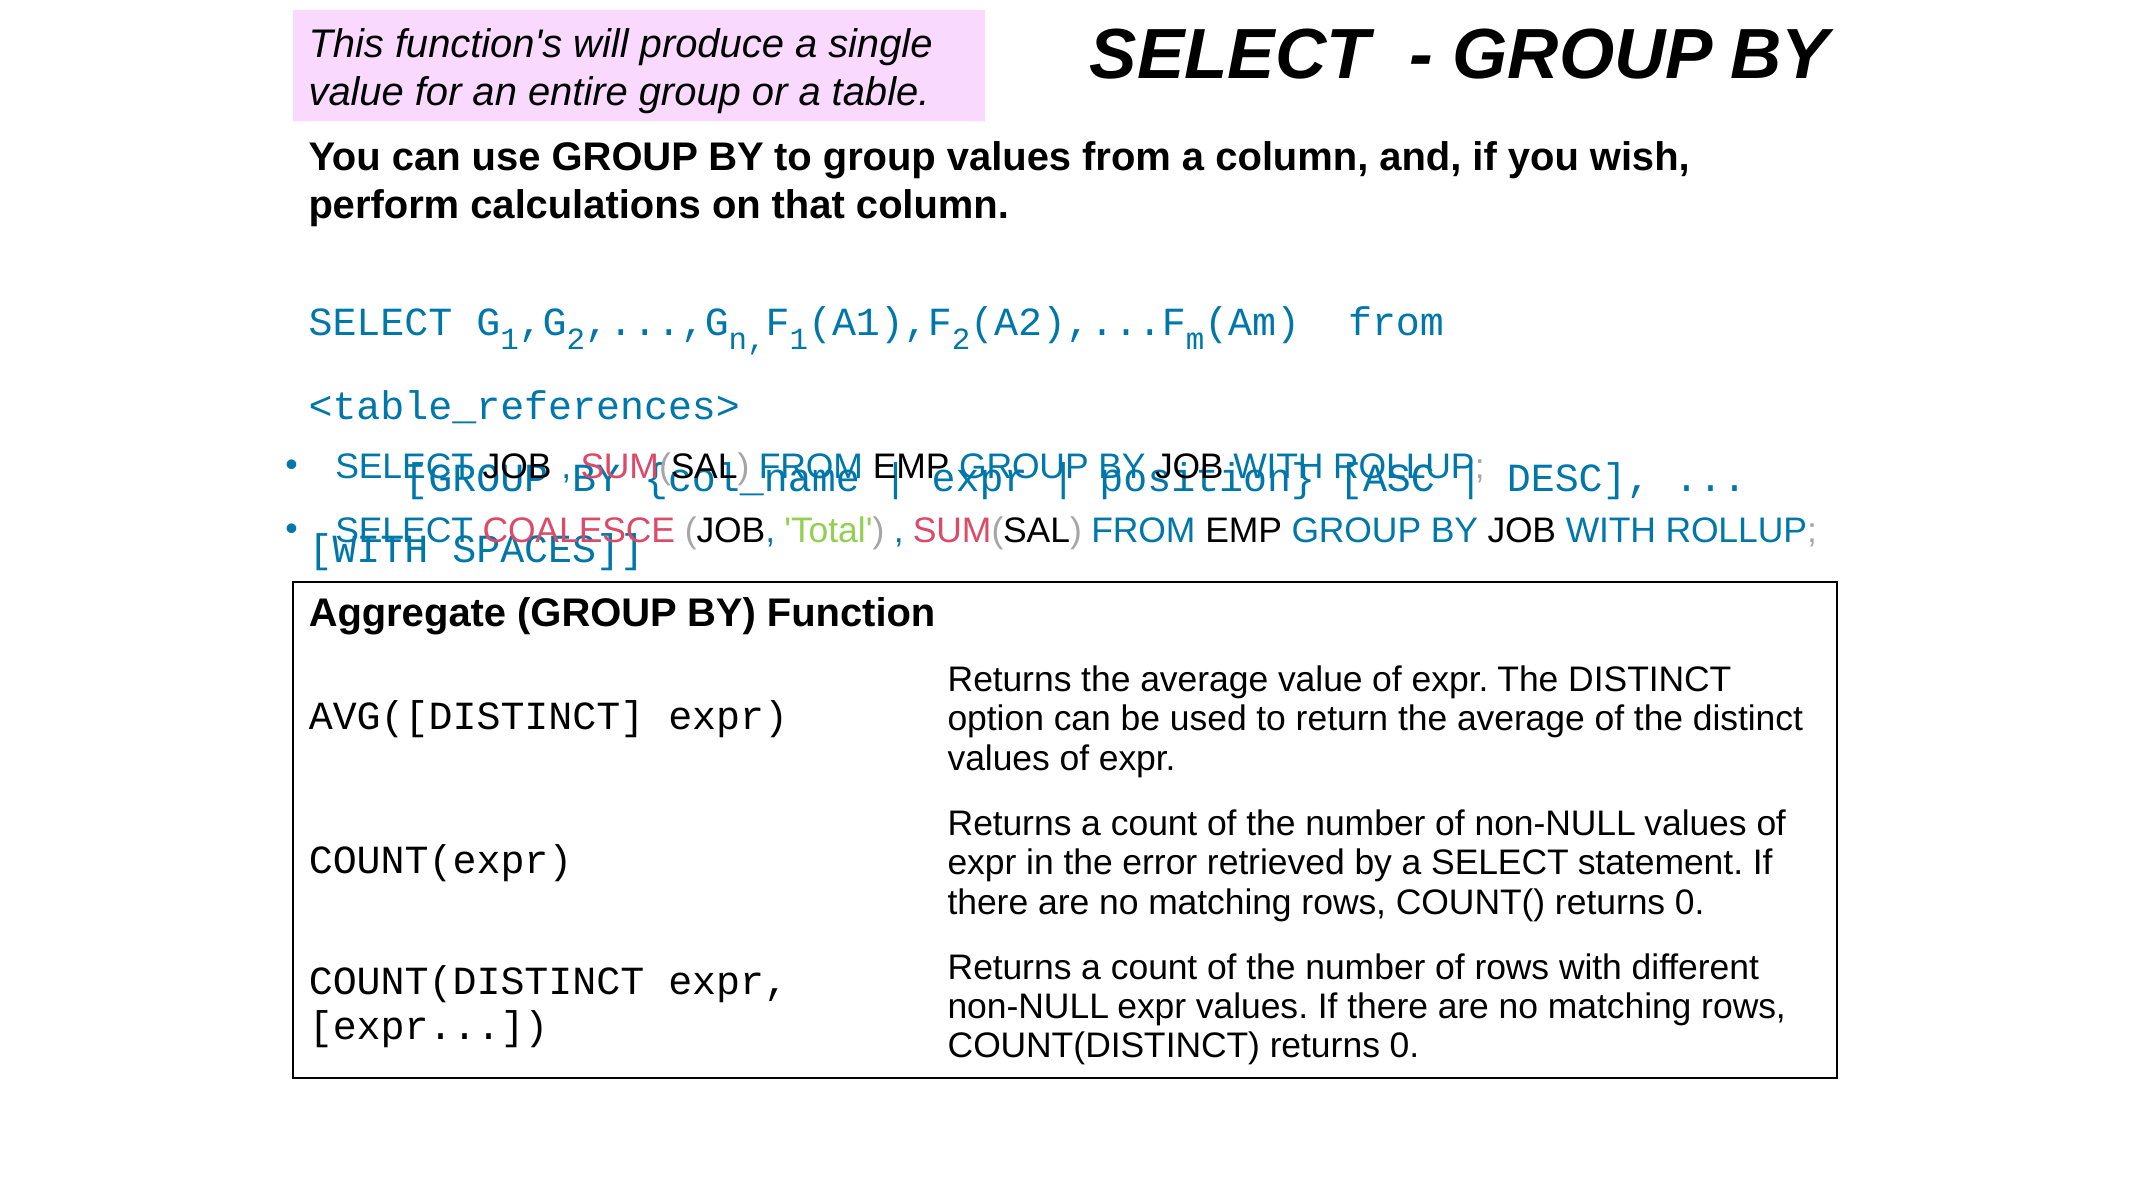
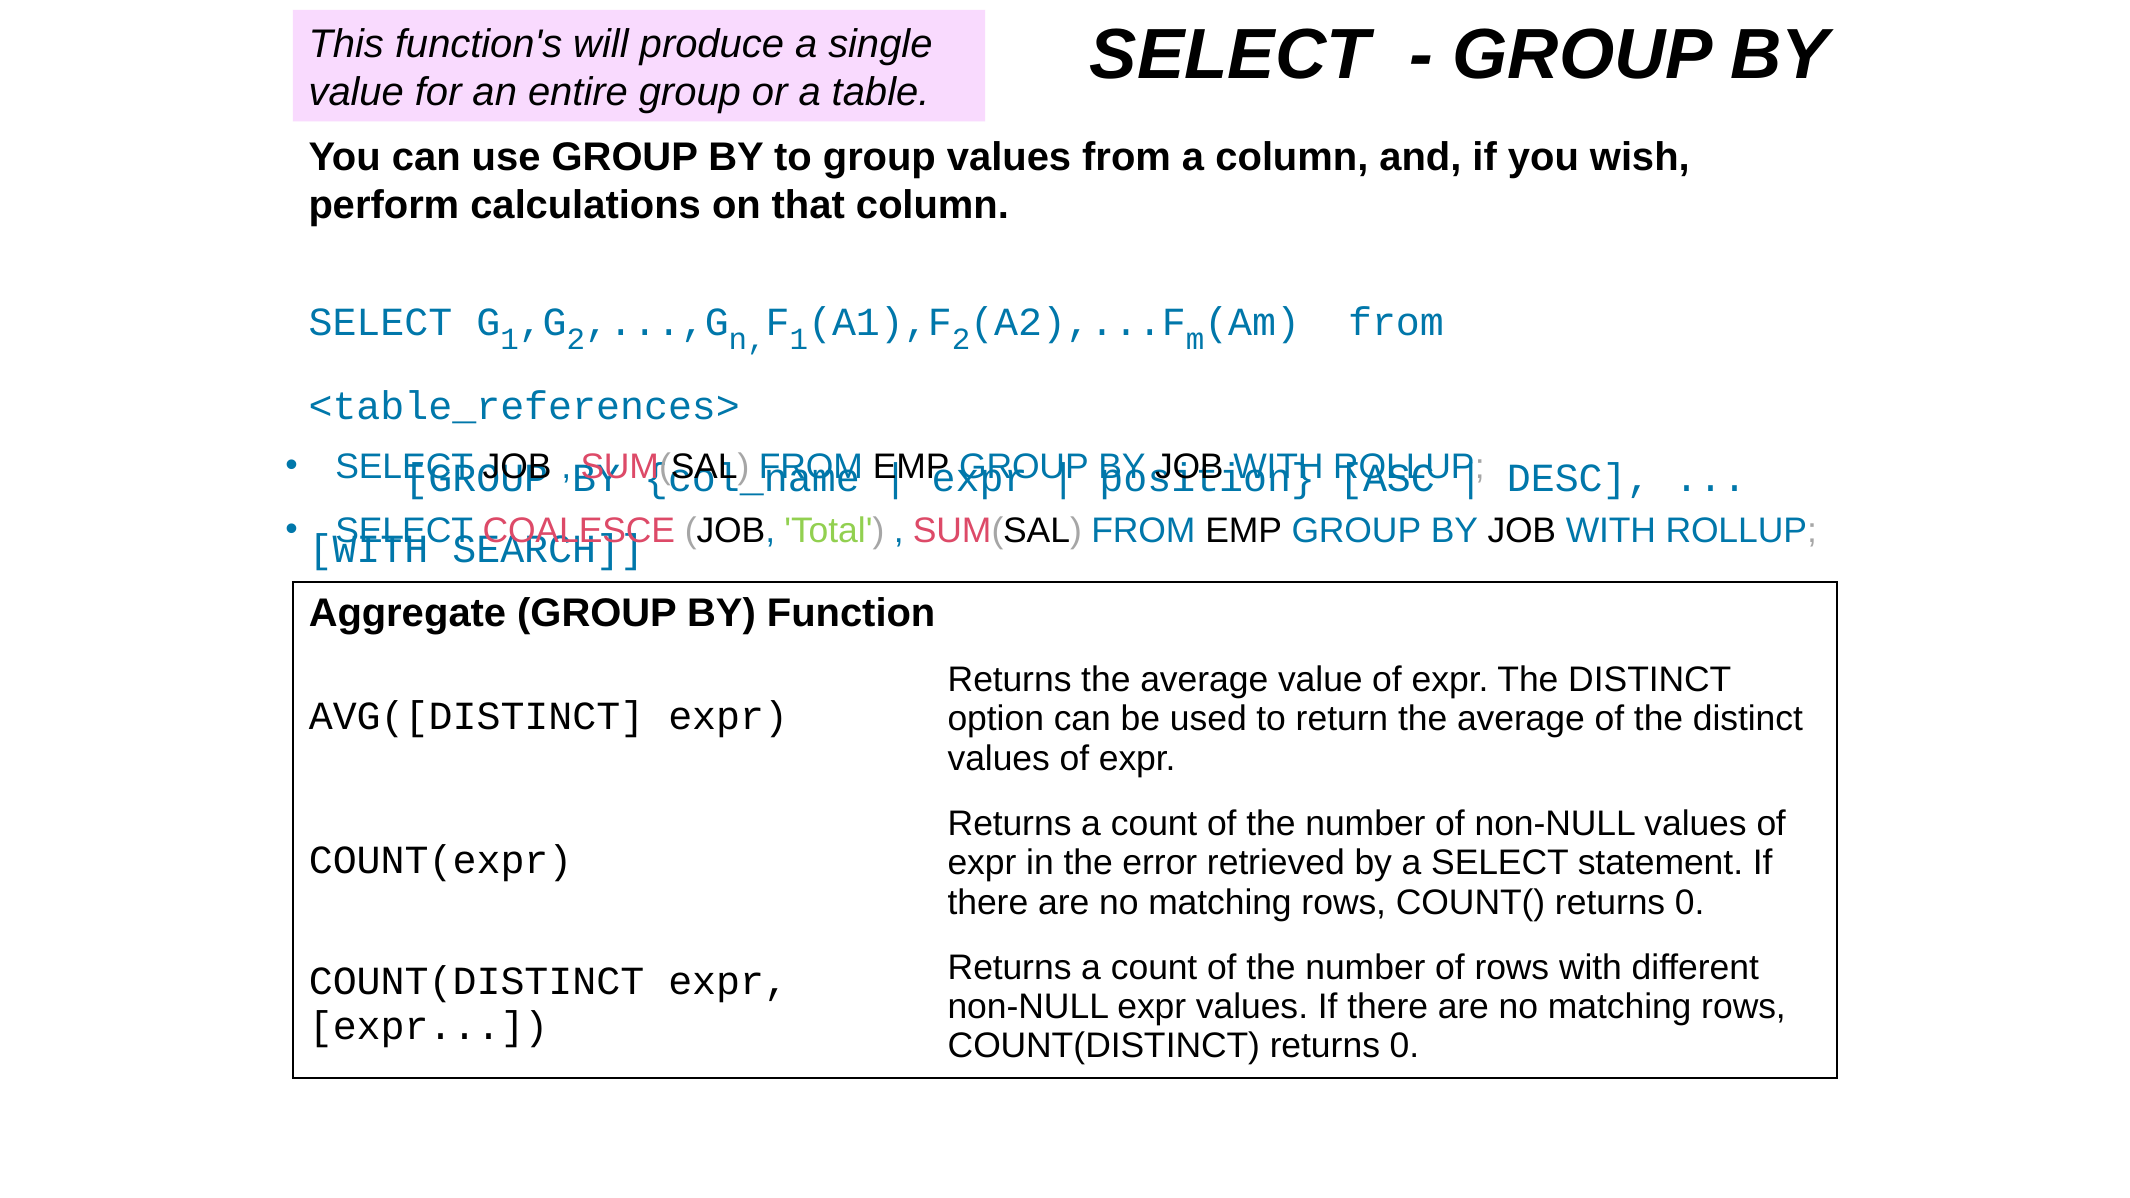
SPACES: SPACES -> SEARCH
